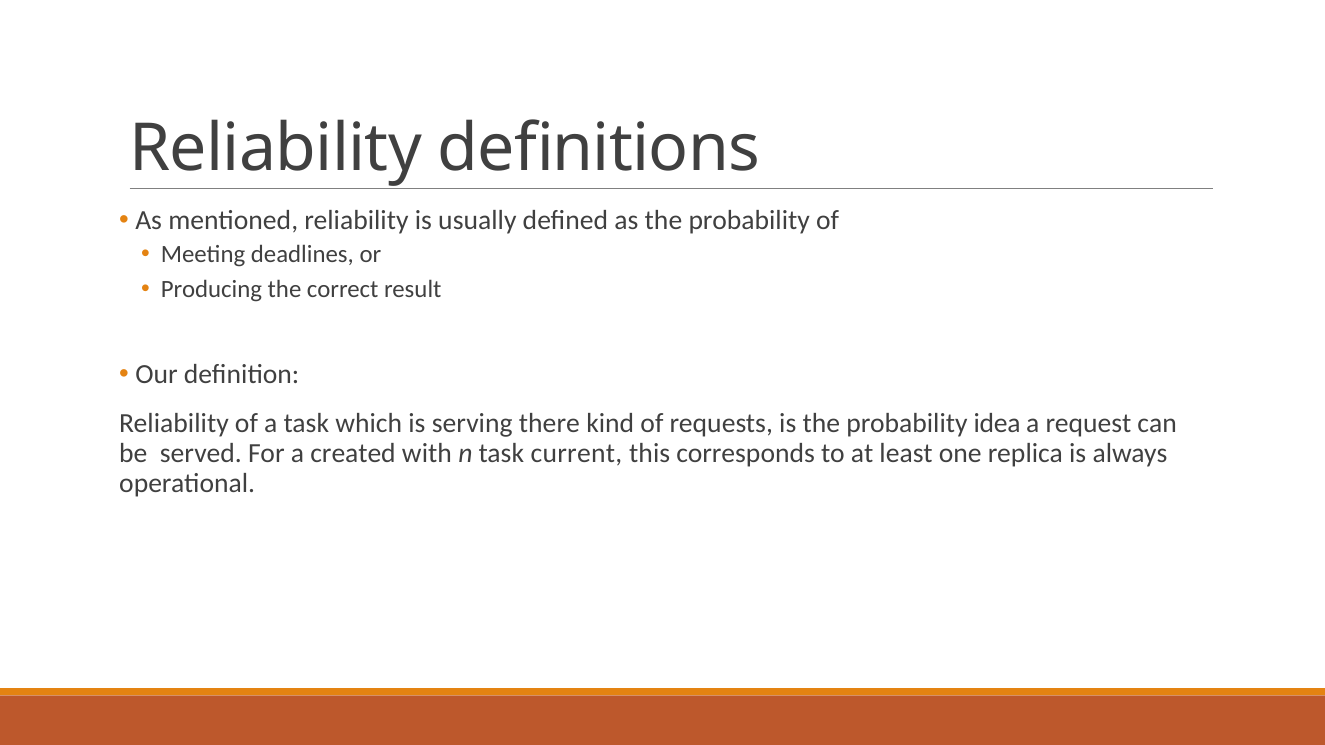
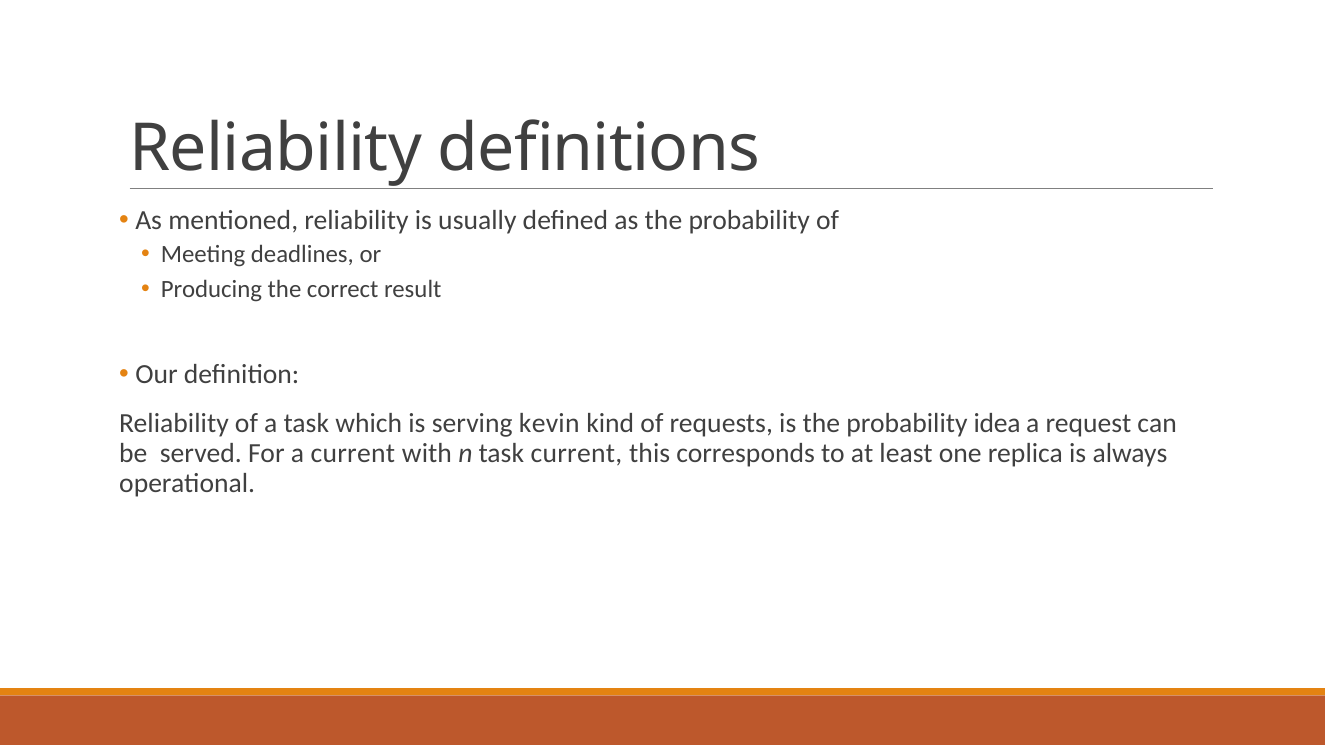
there: there -> kevin
a created: created -> current
